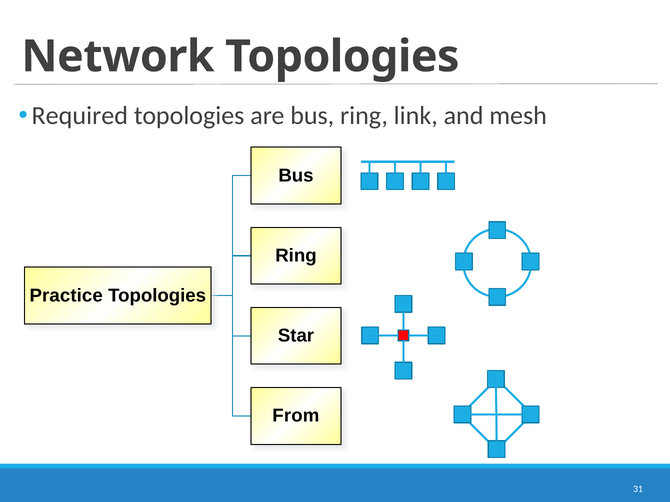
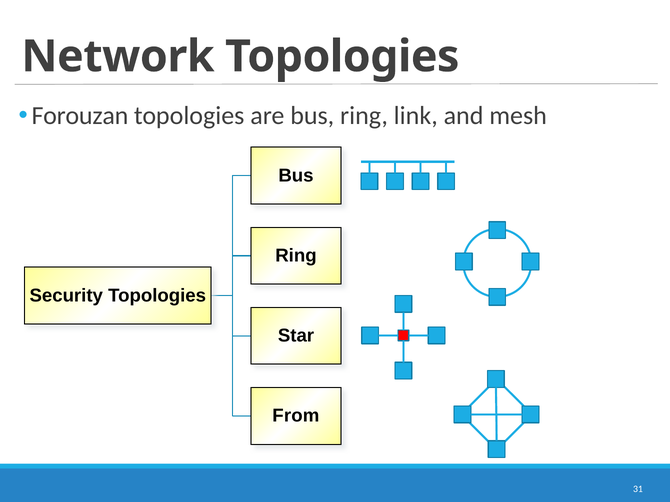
Required: Required -> Forouzan
Practice: Practice -> Security
